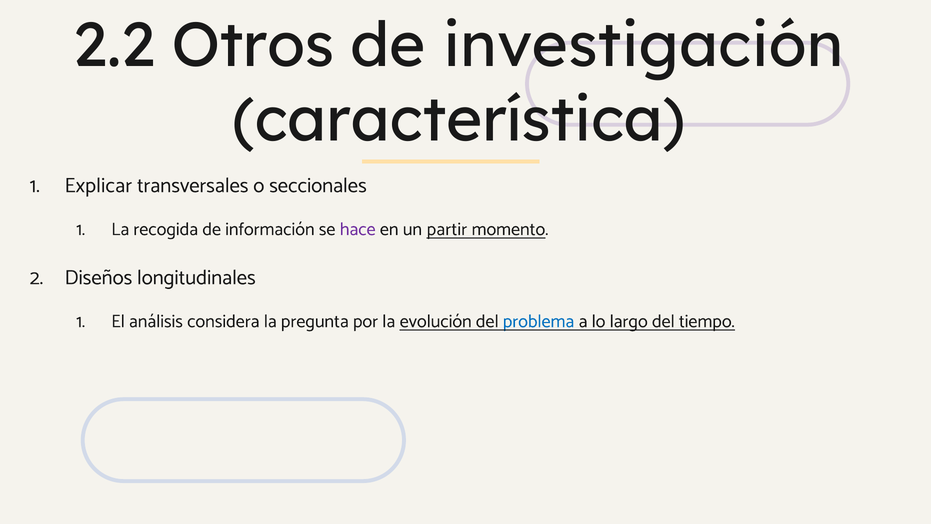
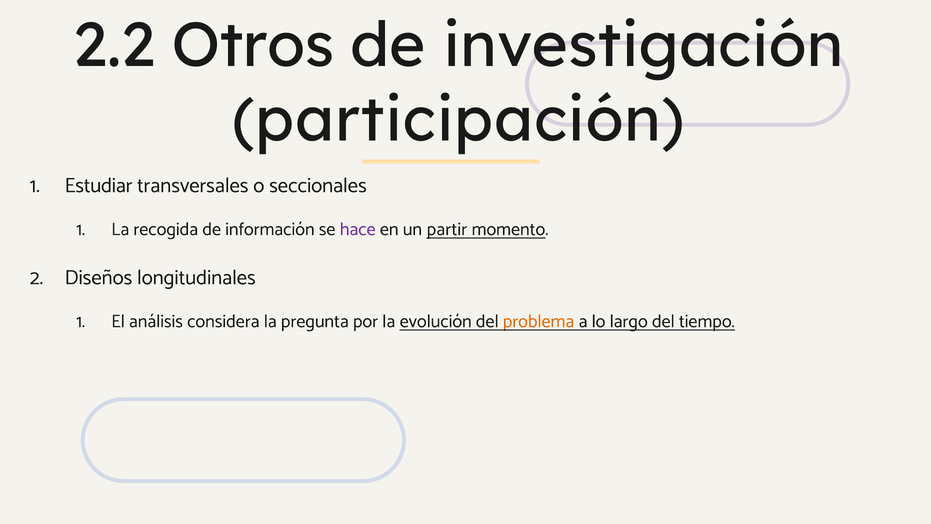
característica: característica -> participación
Explicar: Explicar -> Estudiar
problema colour: blue -> orange
